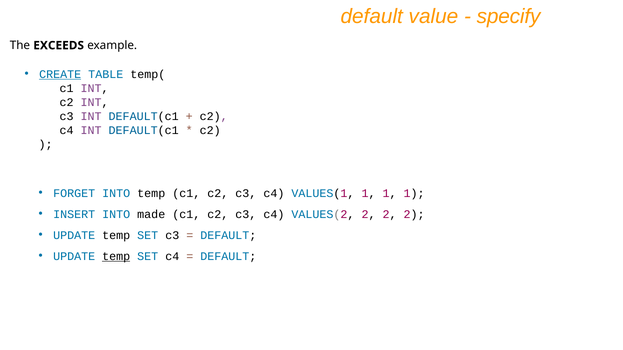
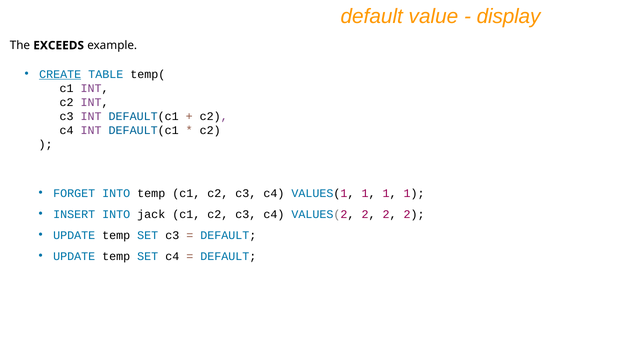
specify: specify -> display
made: made -> jack
temp at (116, 257) underline: present -> none
